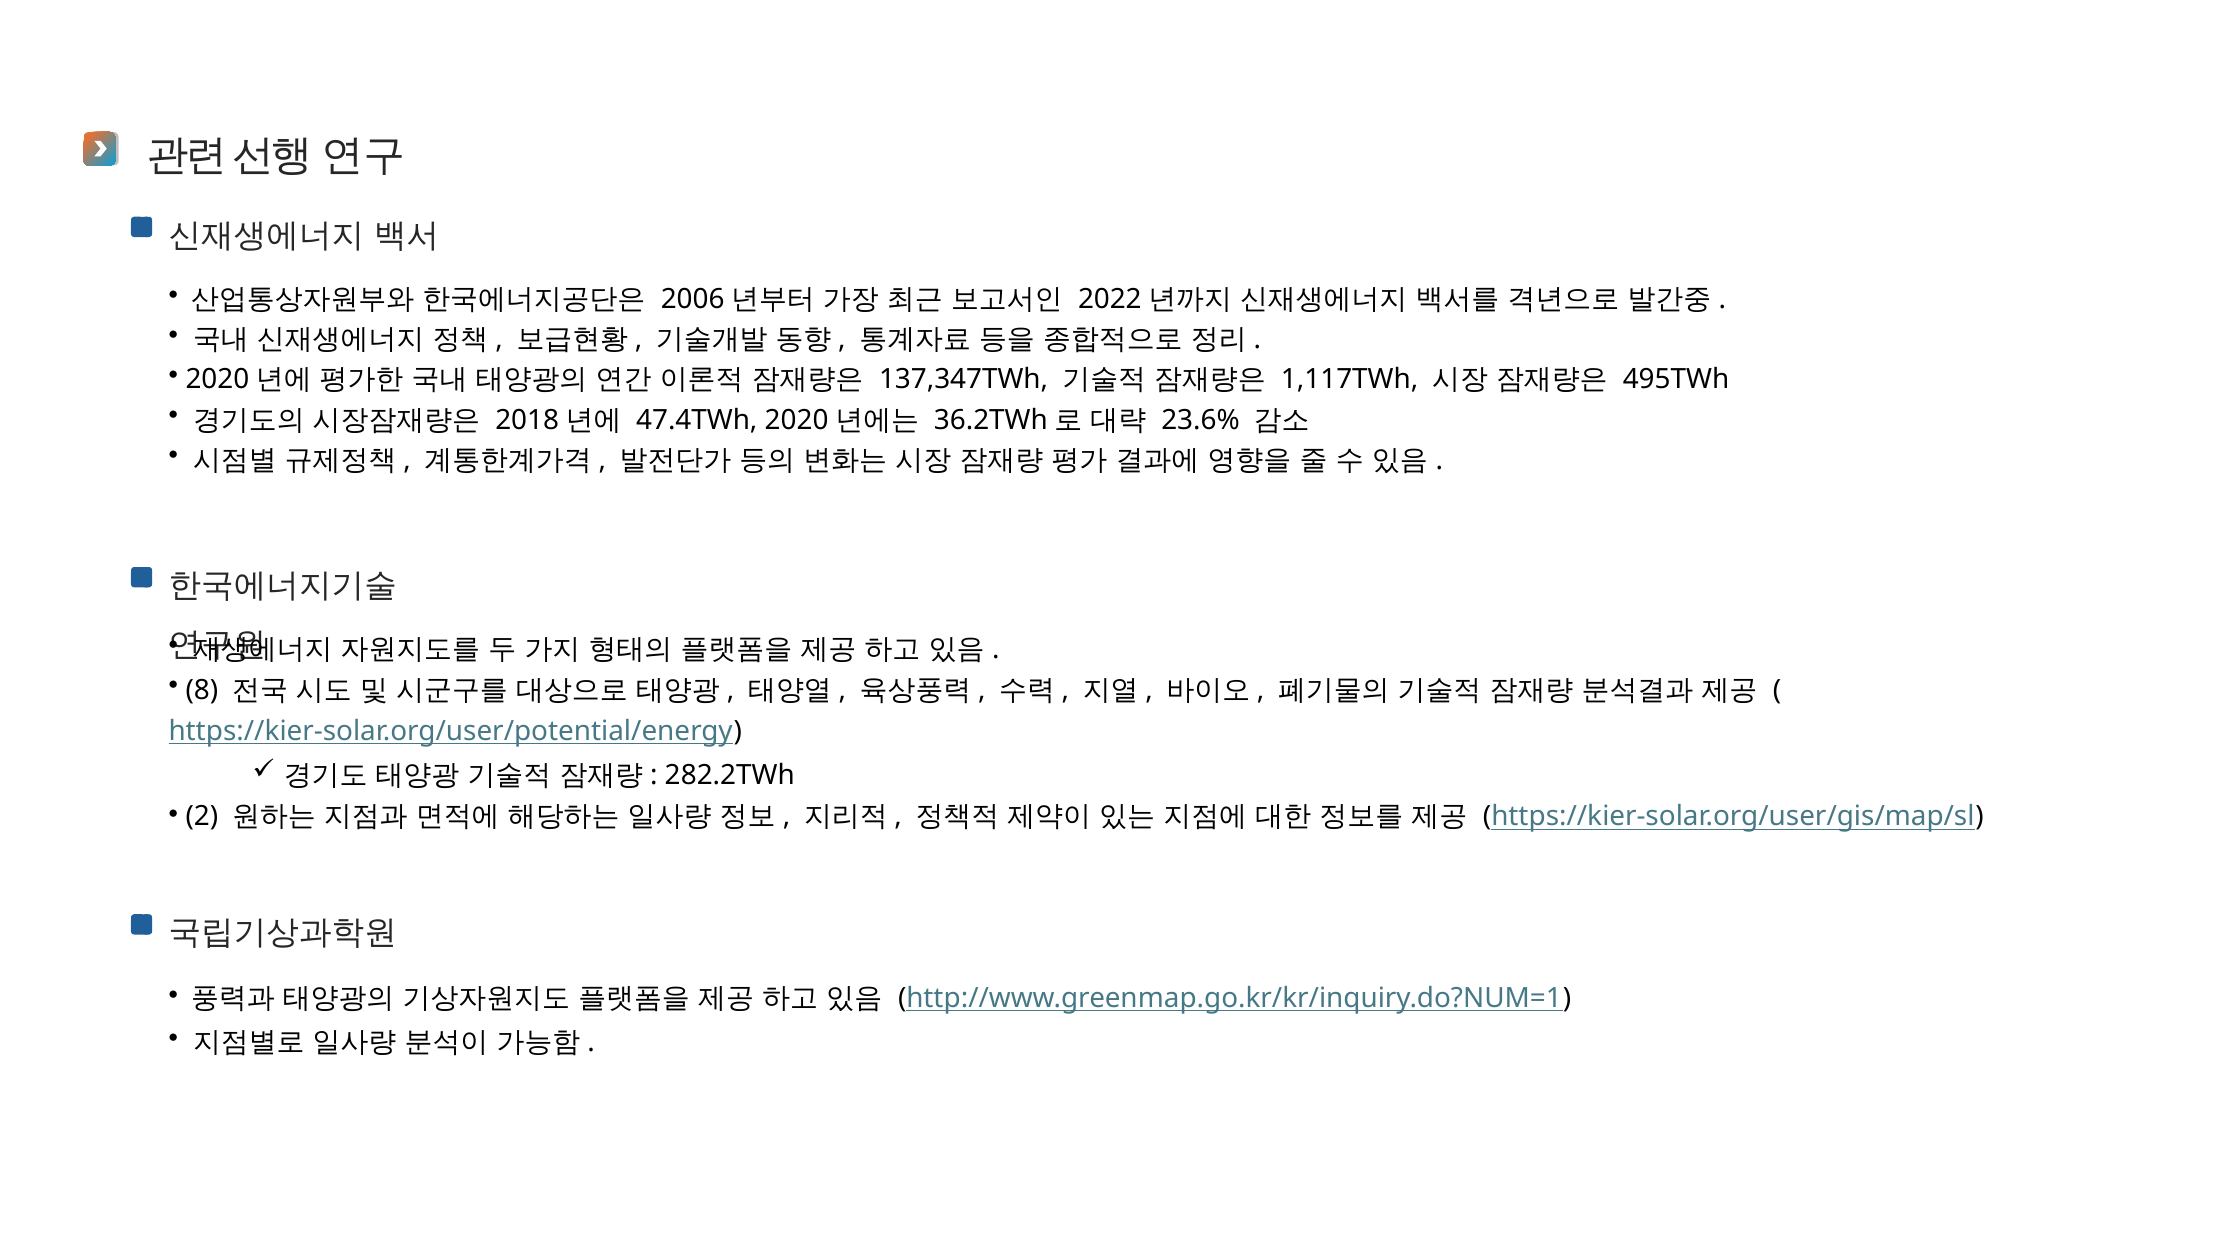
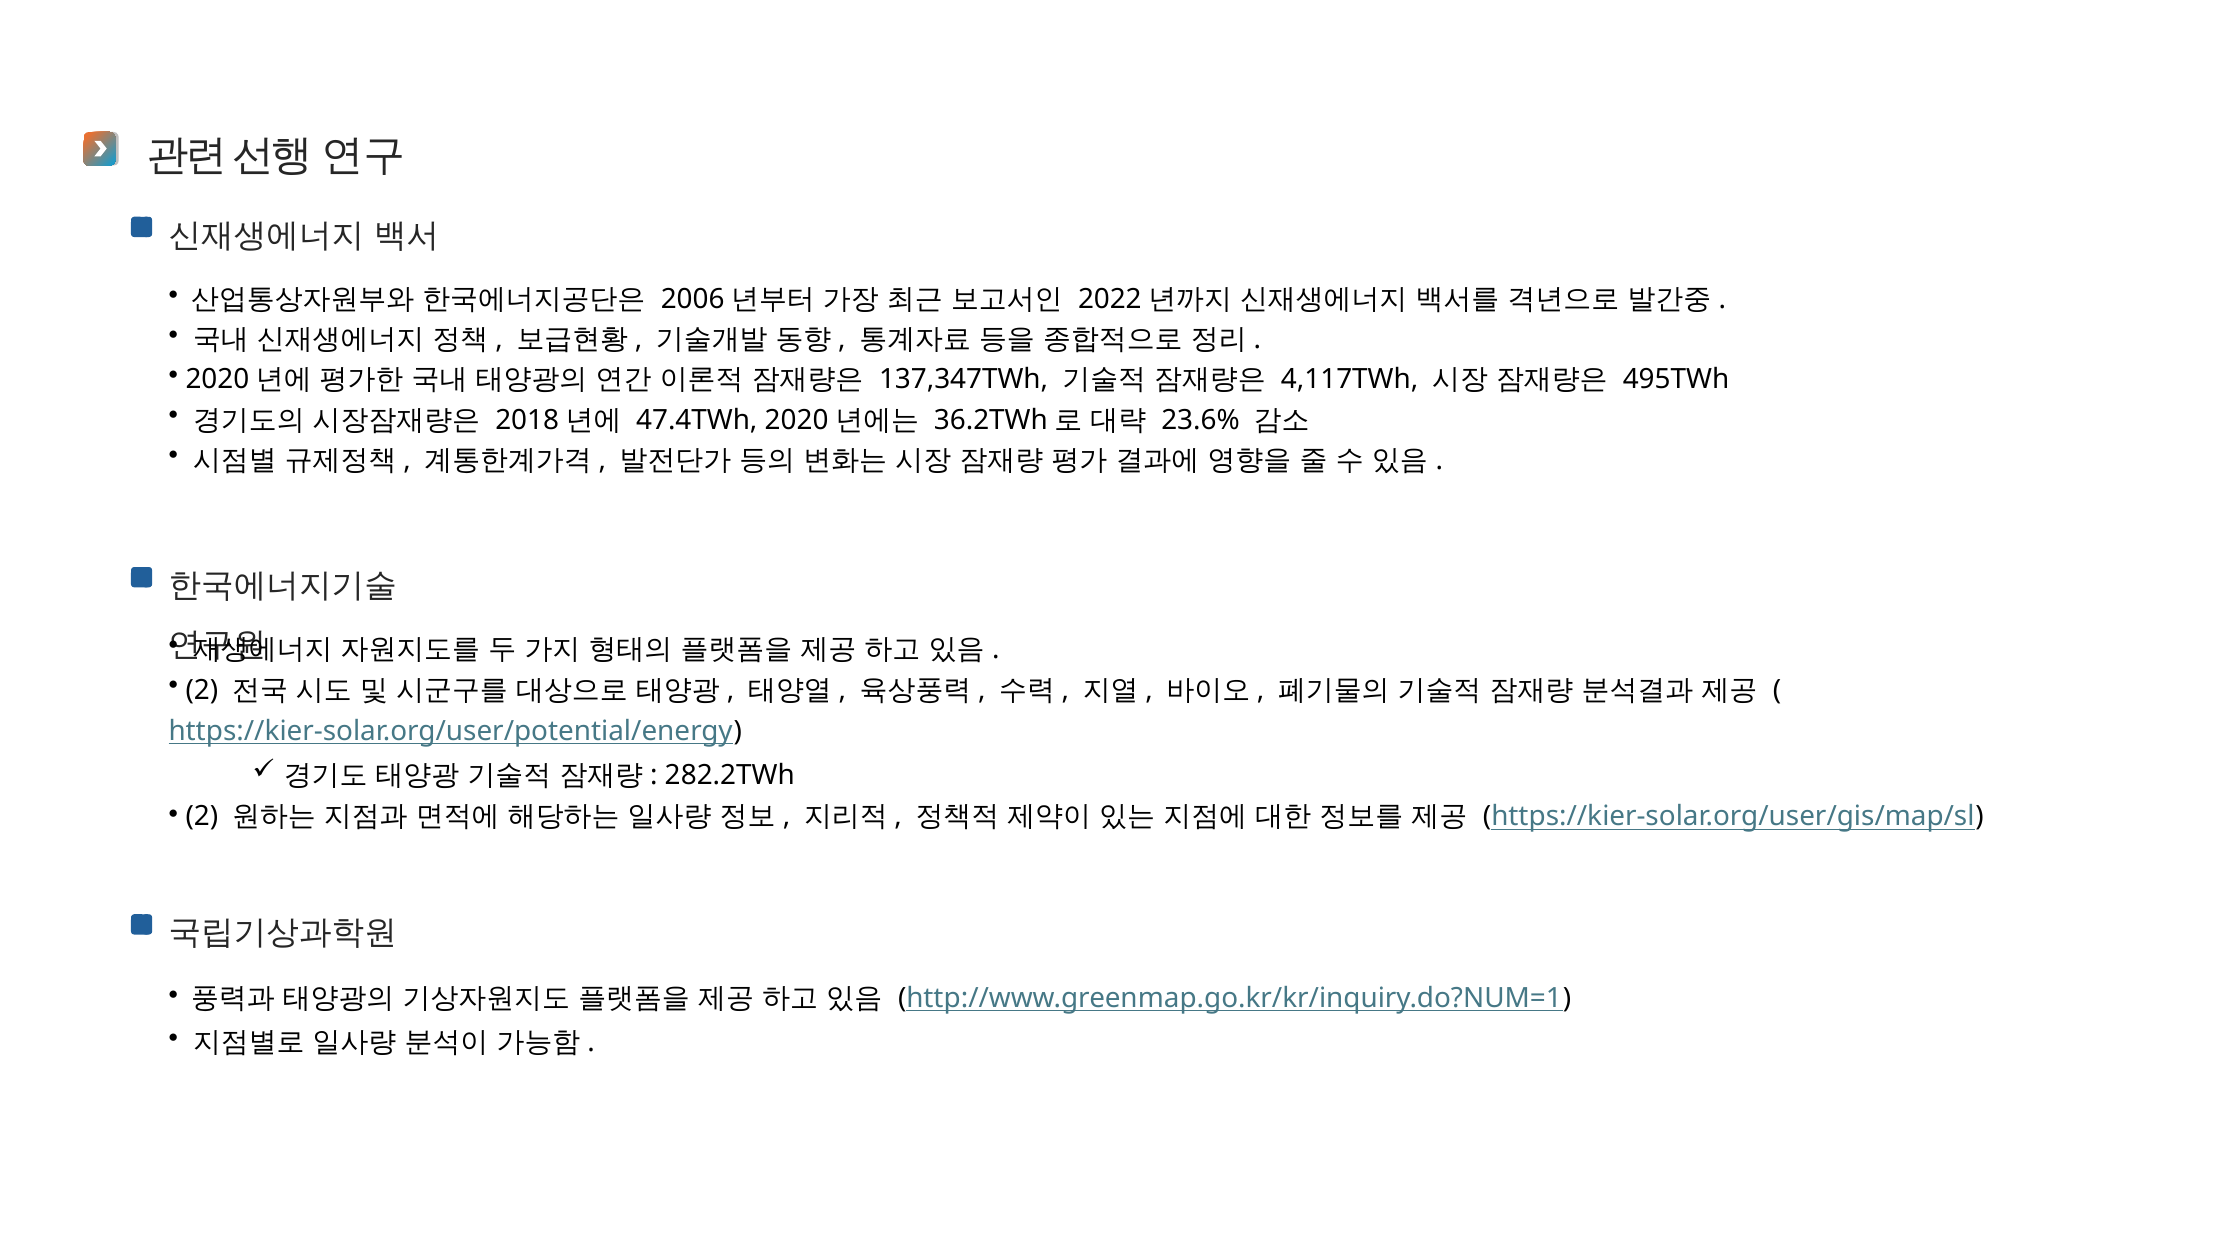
1,117TWh: 1,117TWh -> 4,117TWh
8 at (202, 690): 8 -> 2
